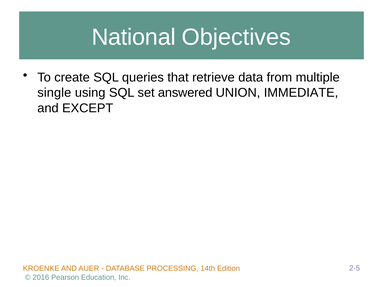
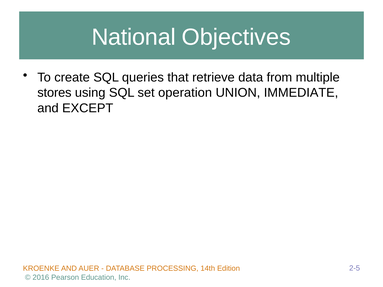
single: single -> stores
answered: answered -> operation
